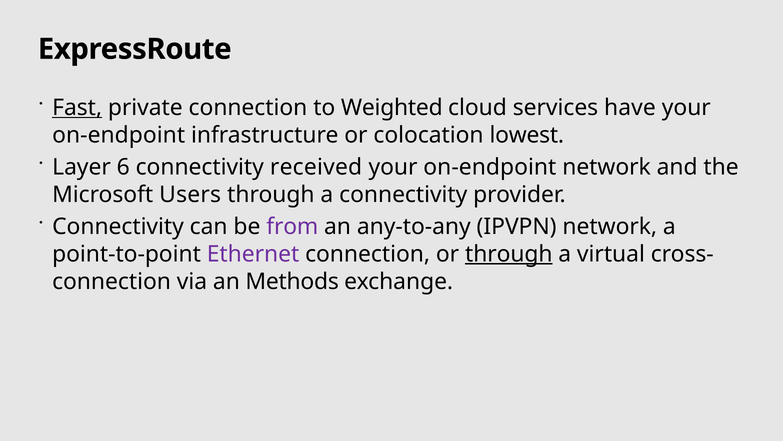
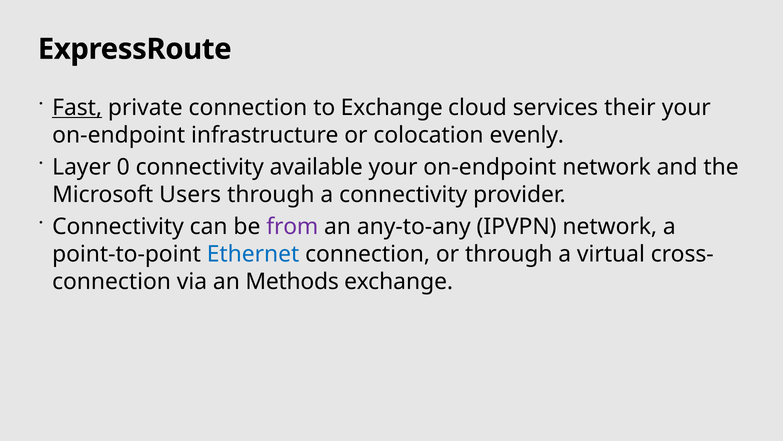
to Weighted: Weighted -> Exchange
have: have -> their
lowest: lowest -> evenly
6: 6 -> 0
received: received -> available
Ethernet colour: purple -> blue
through at (509, 254) underline: present -> none
